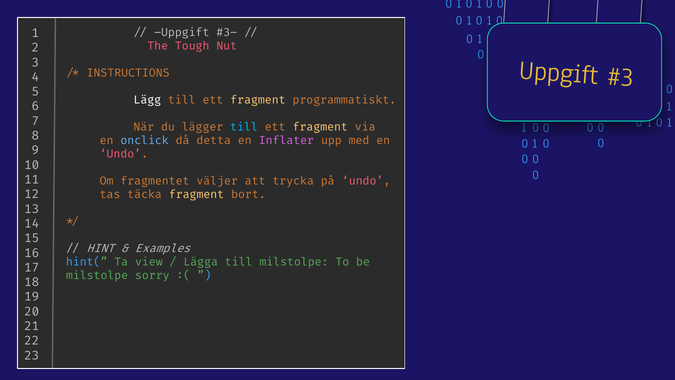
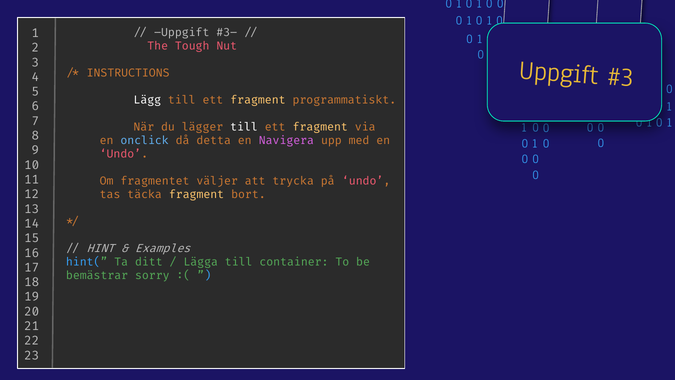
till at (244, 127) colour: light blue -> white
Inflater: Inflater -> Navigera
view: view -> ditt
till milstolpe: milstolpe -> container
milstolpe at (97, 275): milstolpe -> bemästrar
